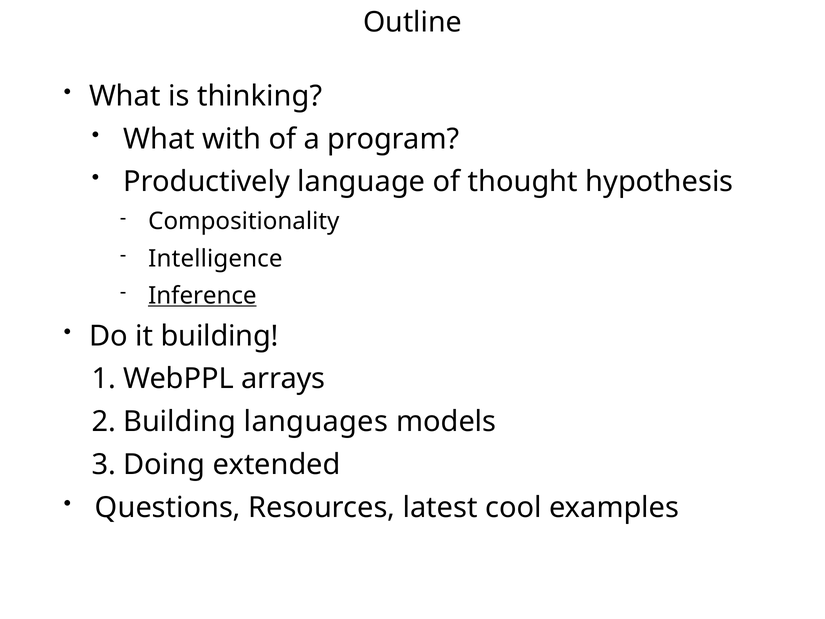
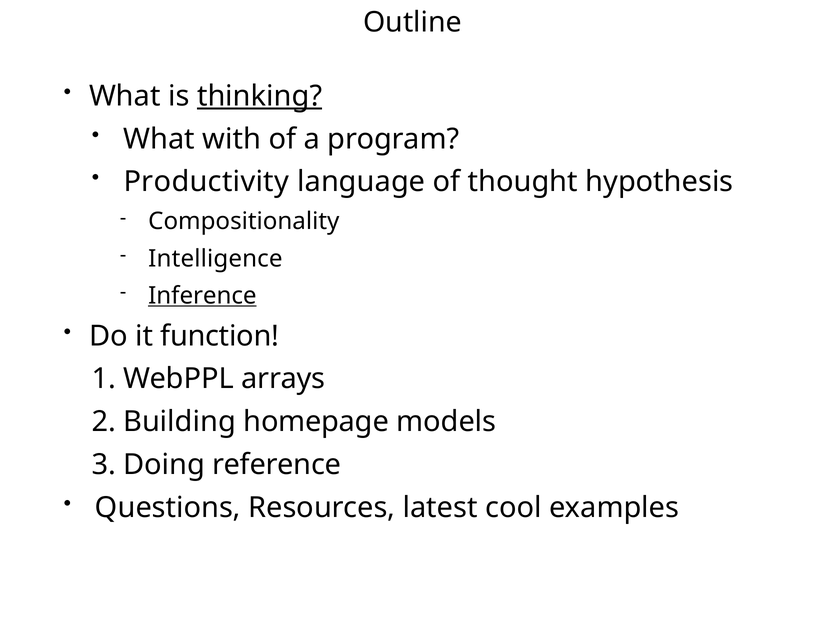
thinking underline: none -> present
Productively: Productively -> Productivity
building: building -> function
languages: languages -> homepage
extended: extended -> reference
